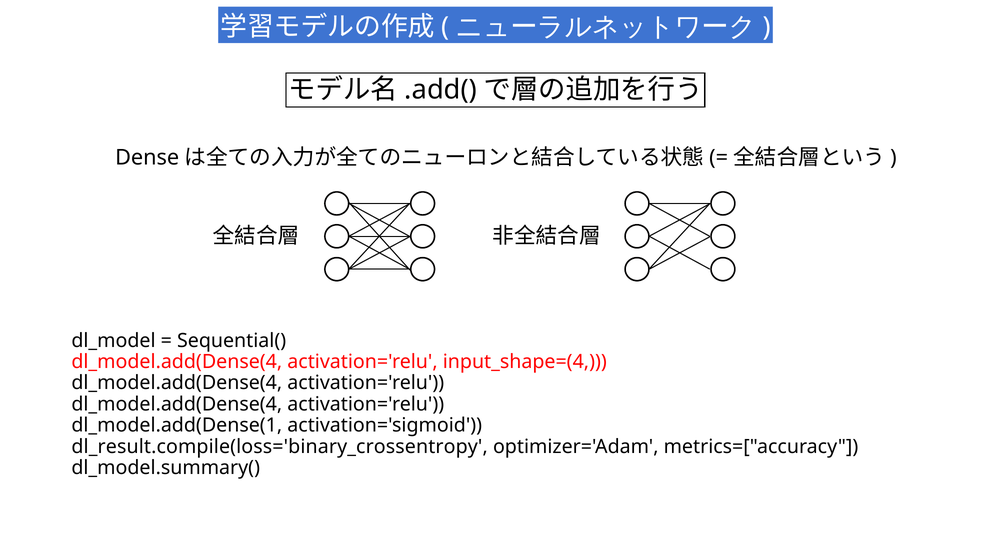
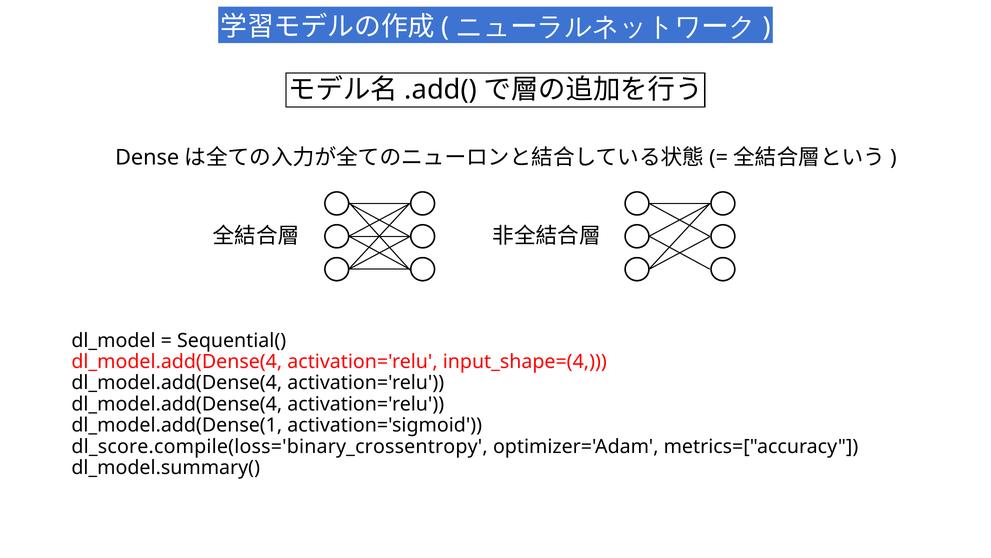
dl_result.compile(loss='binary_crossentropy: dl_result.compile(loss='binary_crossentropy -> dl_score.compile(loss='binary_crossentropy
